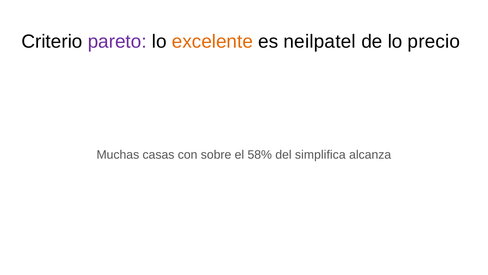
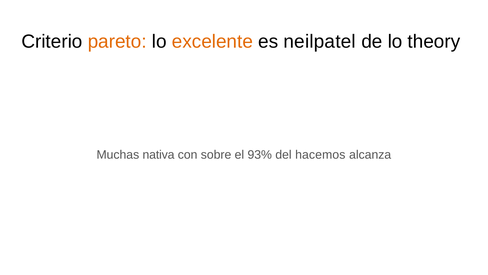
pareto colour: purple -> orange
precio: precio -> theory
casas: casas -> nativa
58%: 58% -> 93%
simplifica: simplifica -> hacemos
